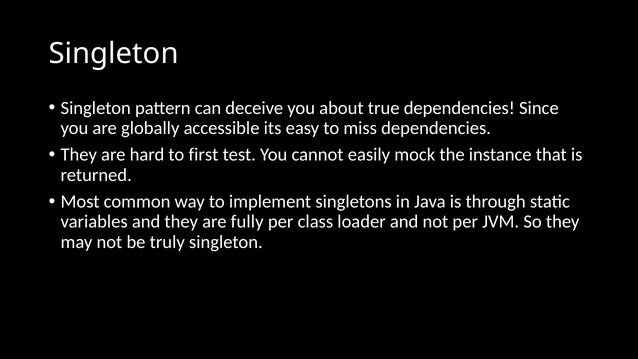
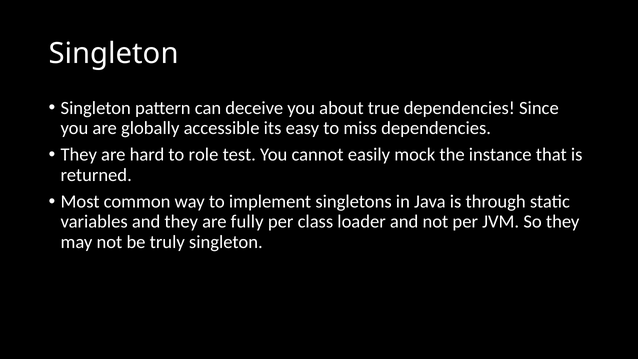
first: first -> role
